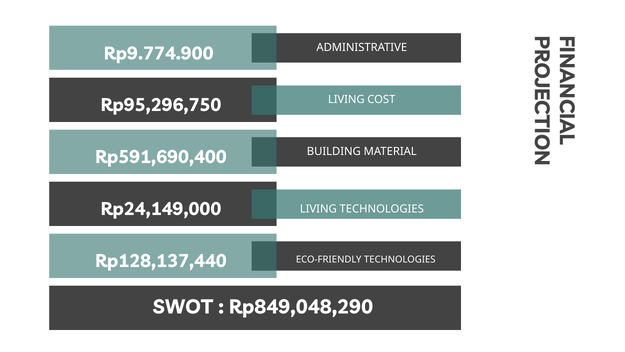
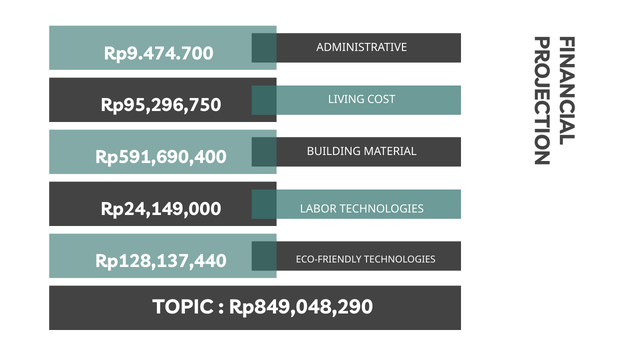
Rp9.774.900: Rp9.774.900 -> Rp9.474.700
Rp24,149,000 LIVING: LIVING -> LABOR
SWOT: SWOT -> TOPIC
